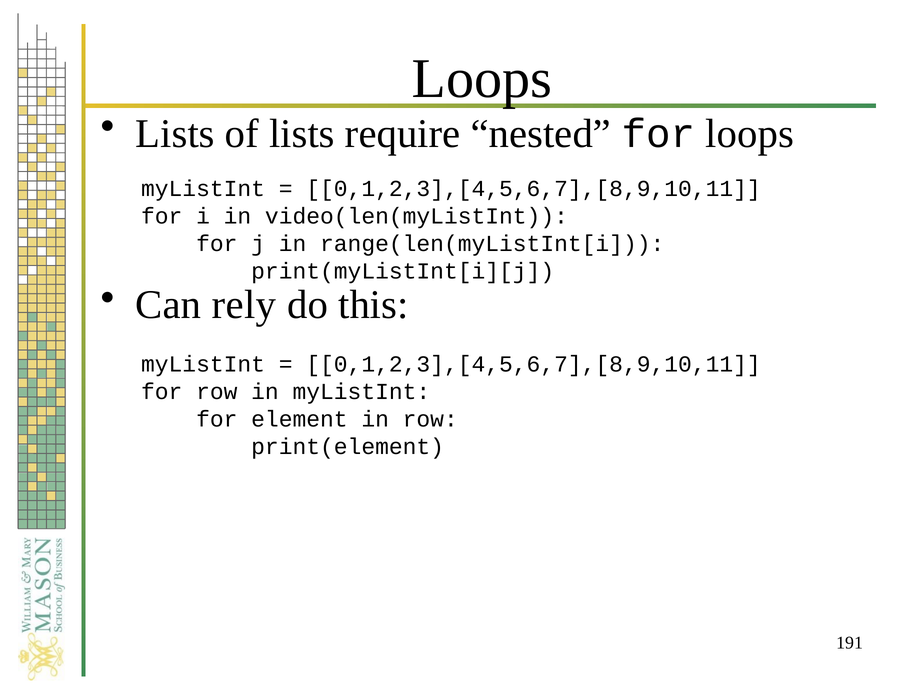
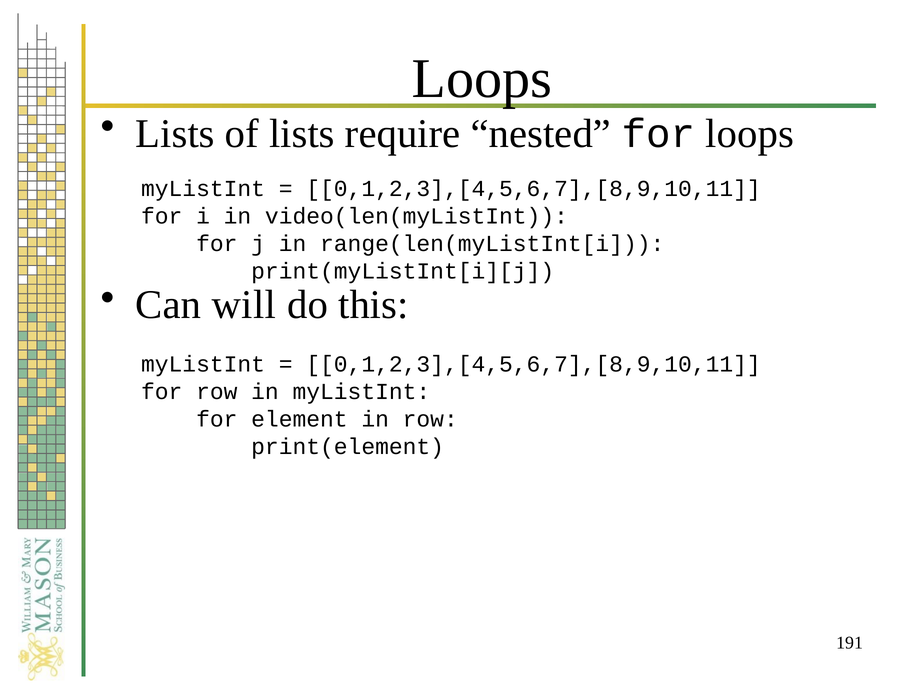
rely: rely -> will
